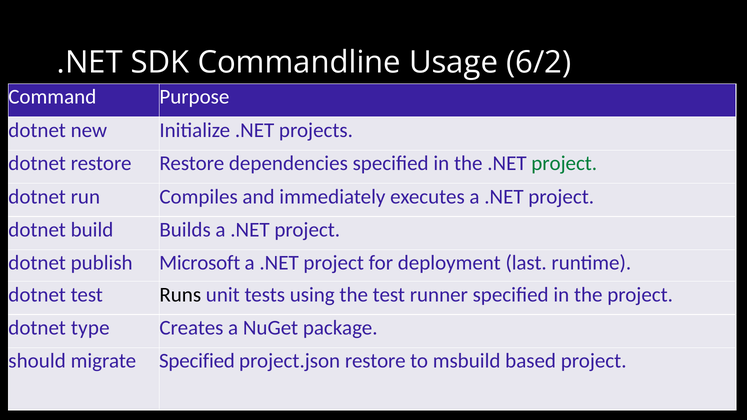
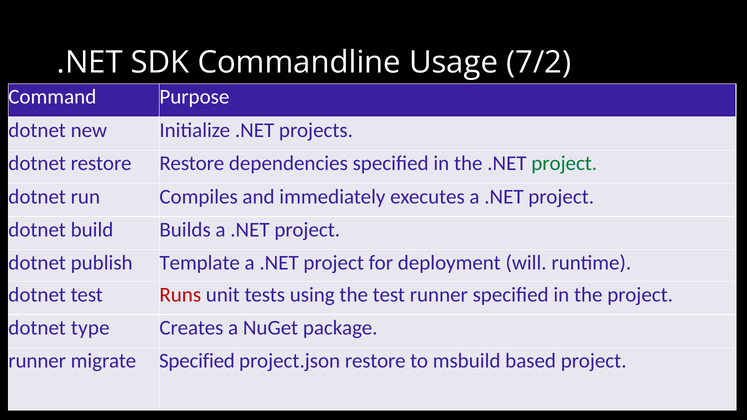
6/2: 6/2 -> 7/2
Microsoft: Microsoft -> Template
last: last -> will
Runs colour: black -> red
should at (37, 361): should -> runner
